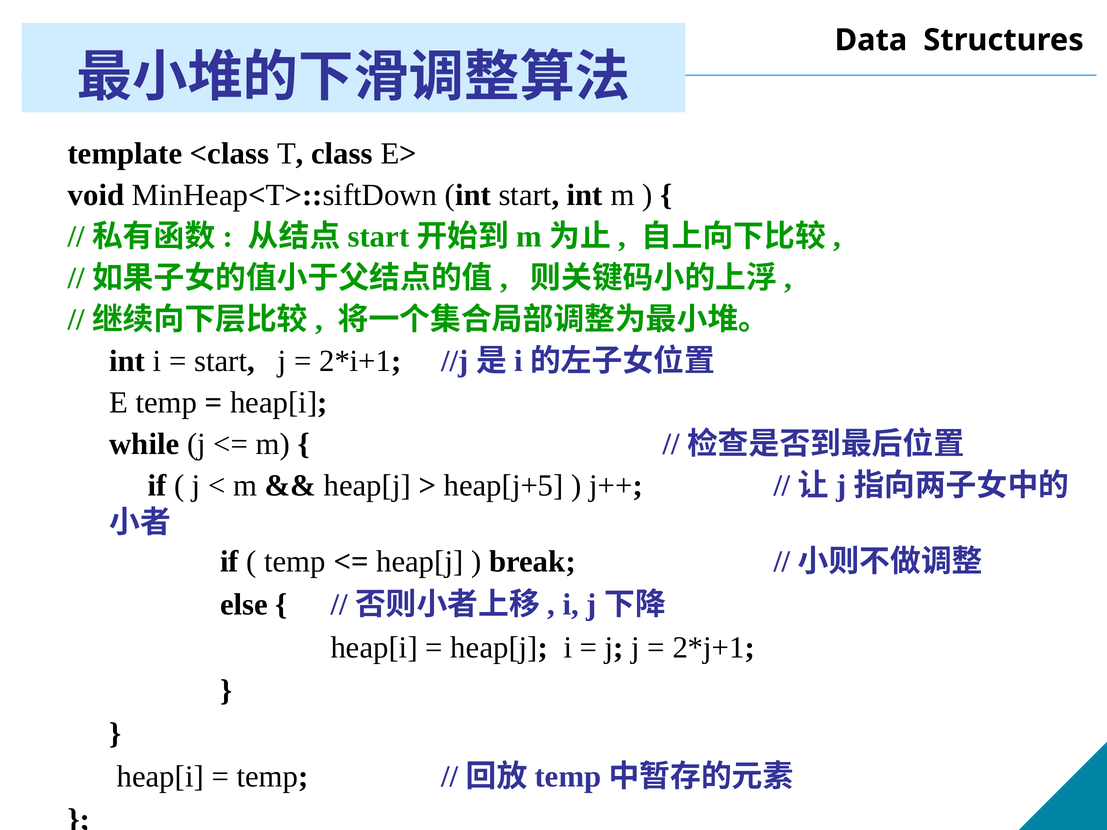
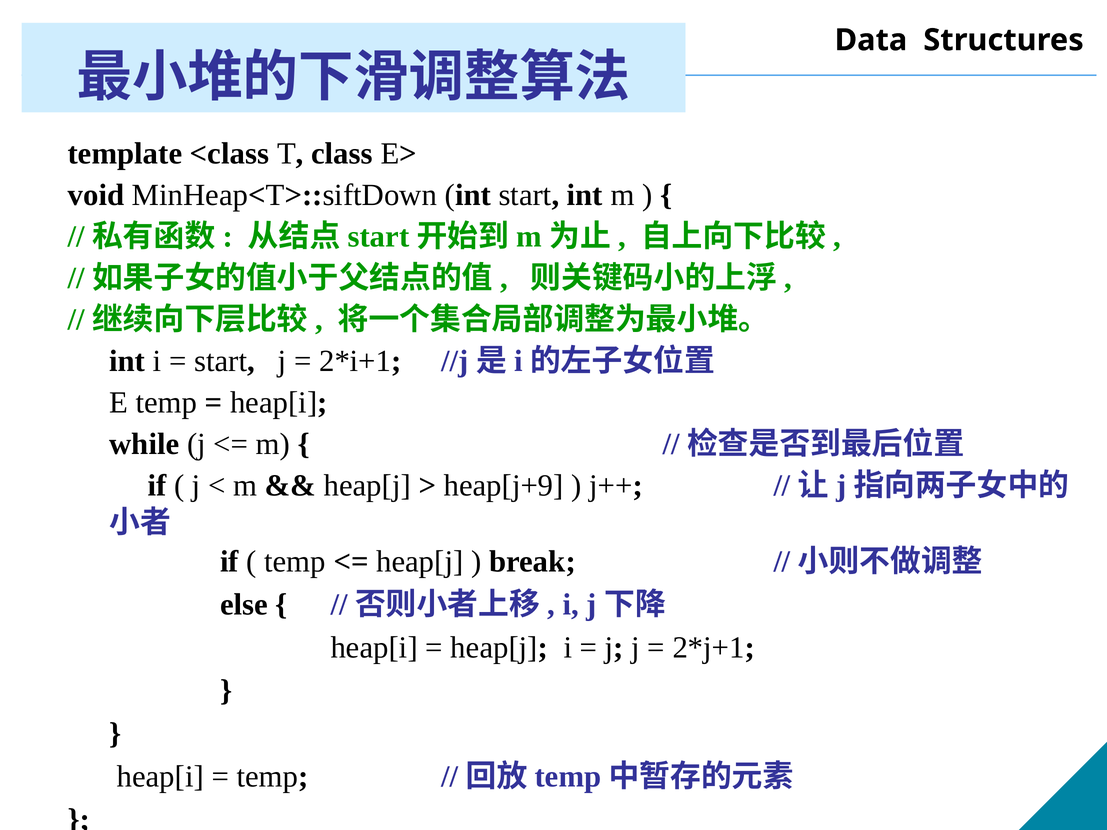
heap[j+5: heap[j+5 -> heap[j+9
